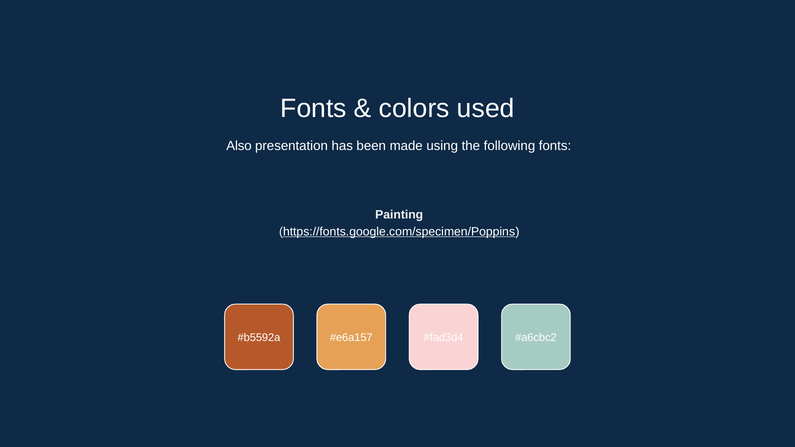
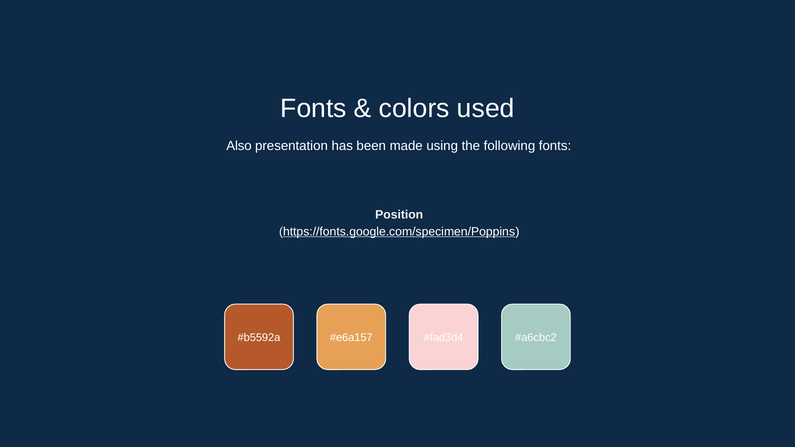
Painting: Painting -> Position
